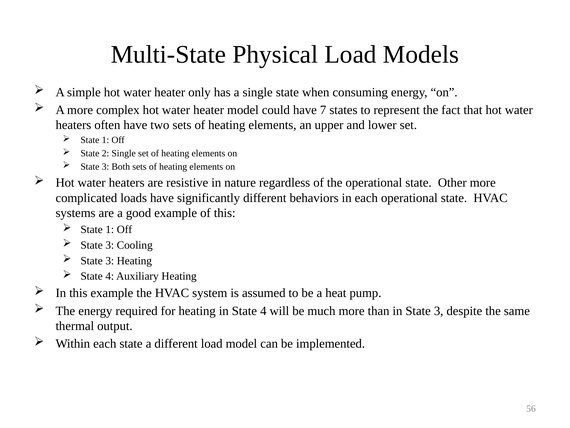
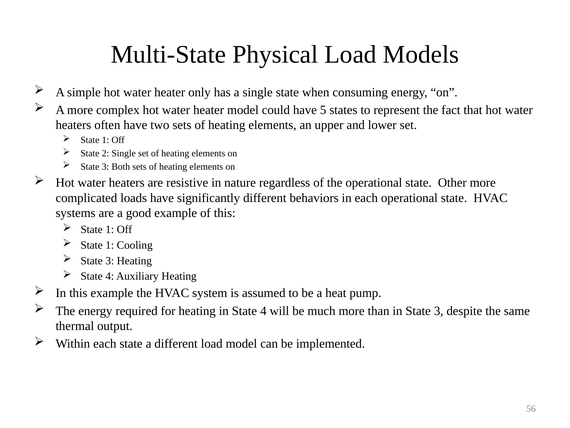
7: 7 -> 5
3 at (110, 245): 3 -> 1
